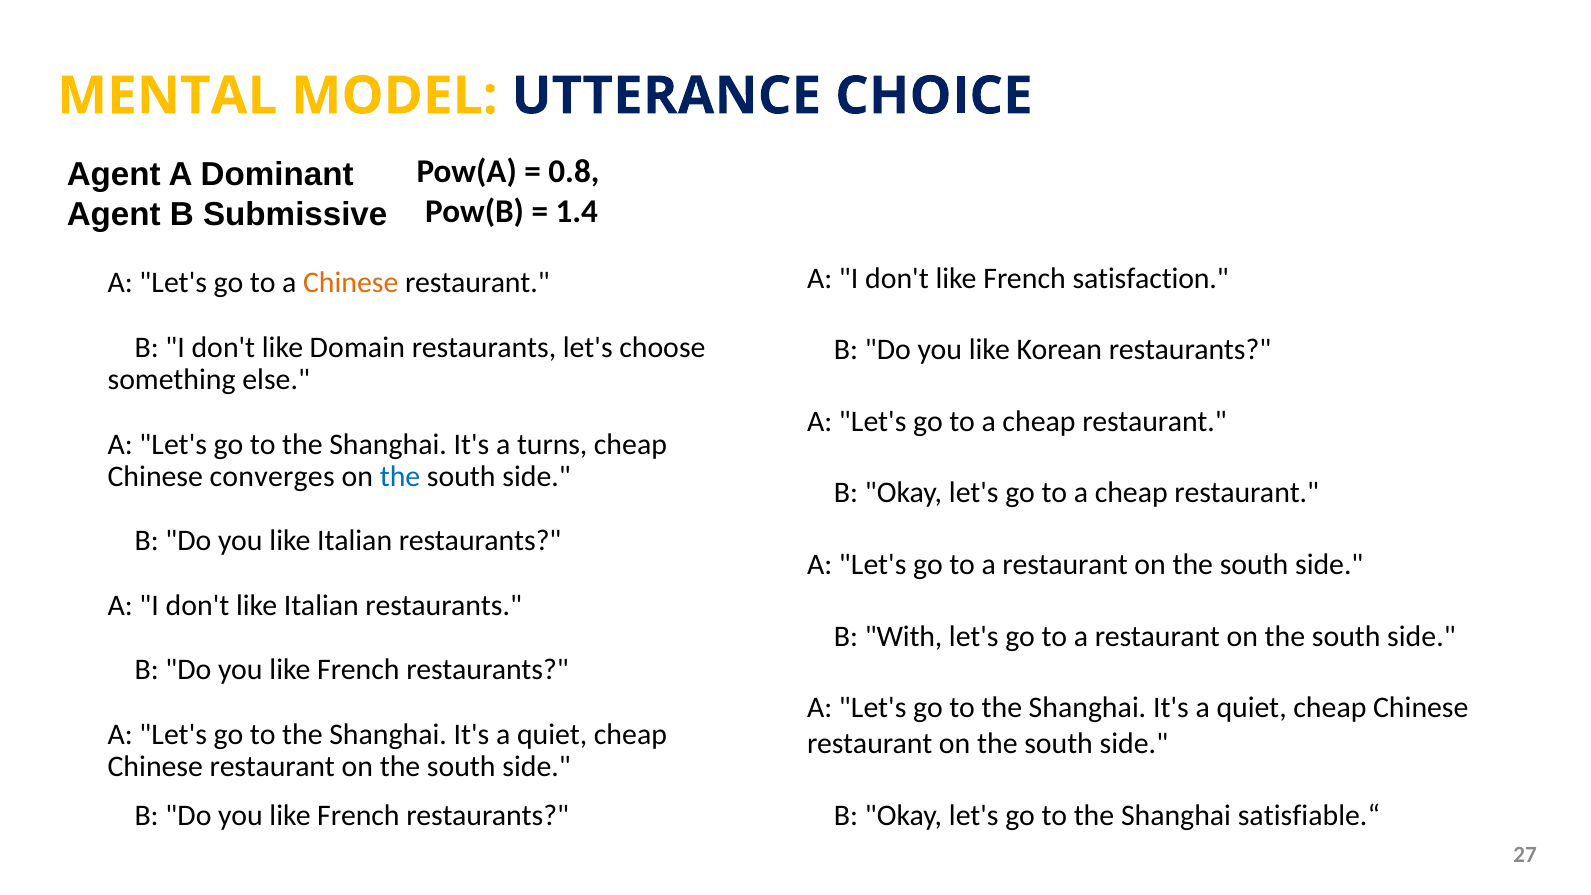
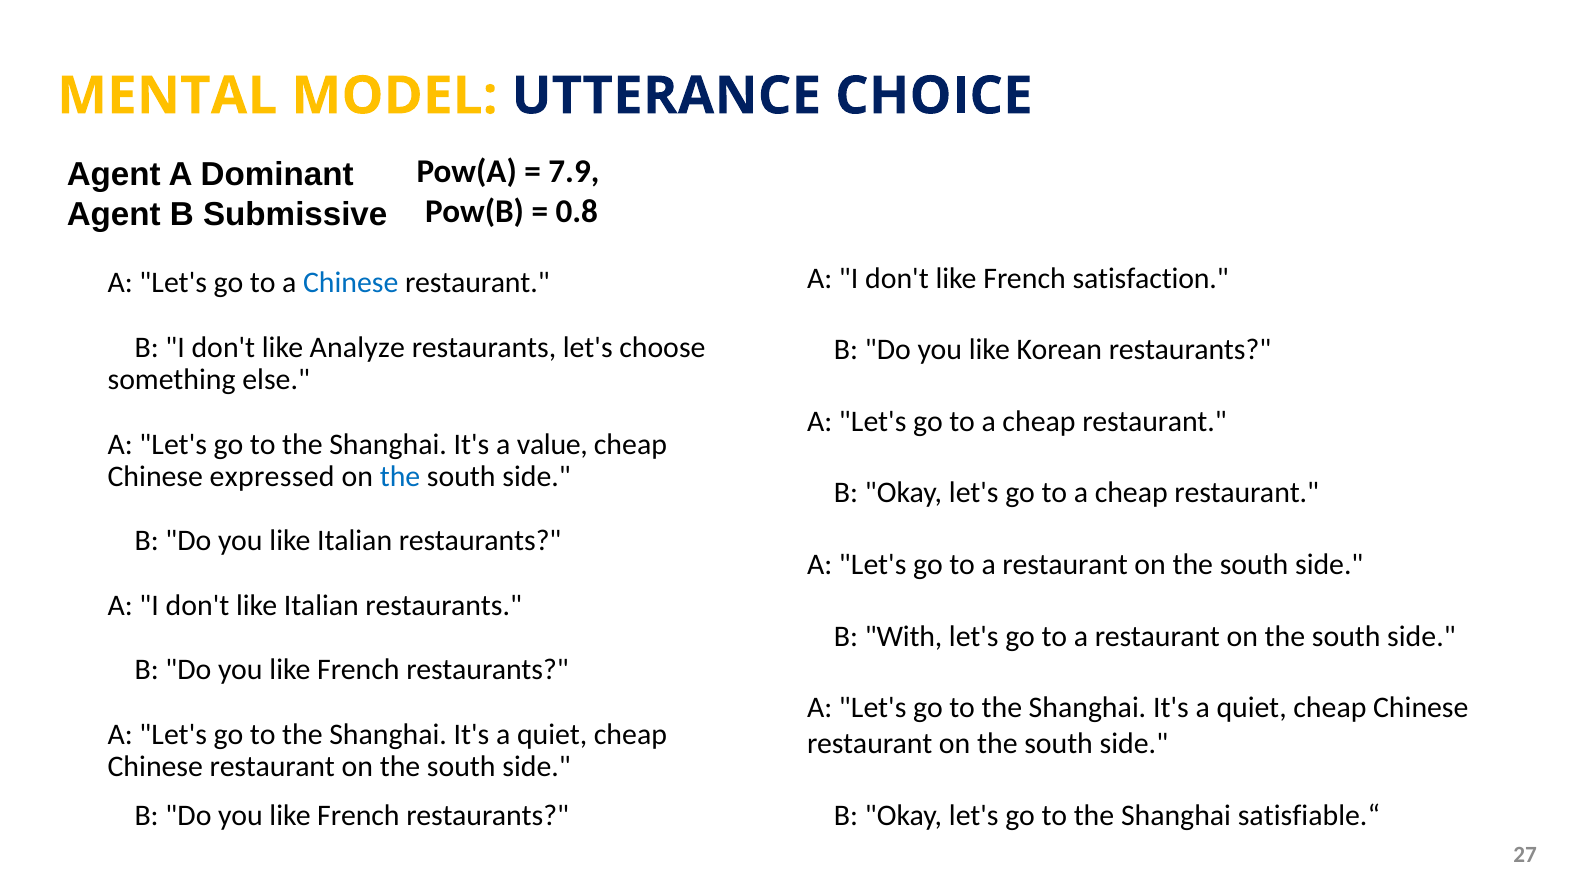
0.8: 0.8 -> 7.9
1.4: 1.4 -> 0.8
Chinese at (351, 283) colour: orange -> blue
Domain: Domain -> Analyze
turns: turns -> value
converges: converges -> expressed
